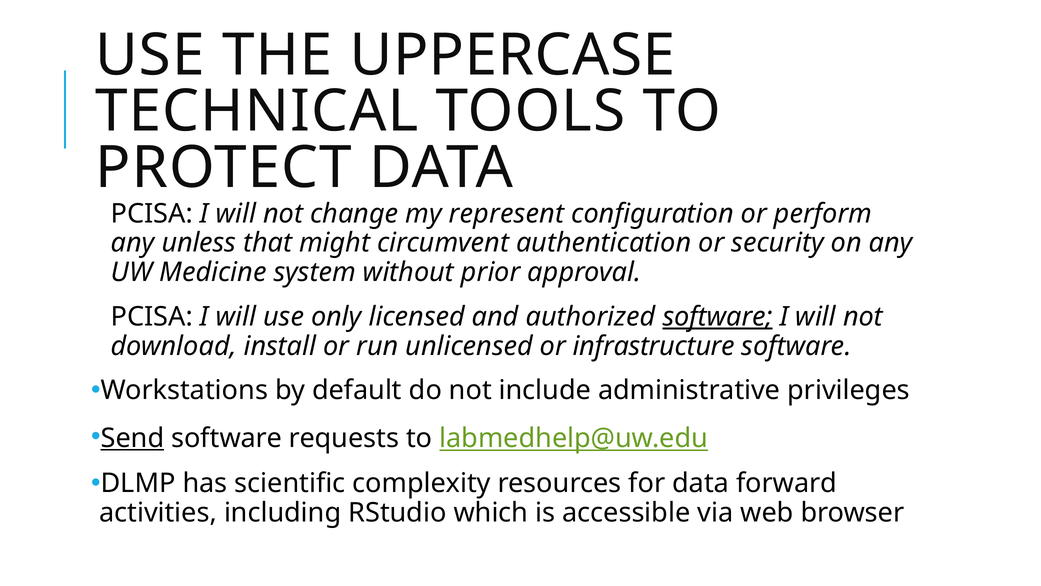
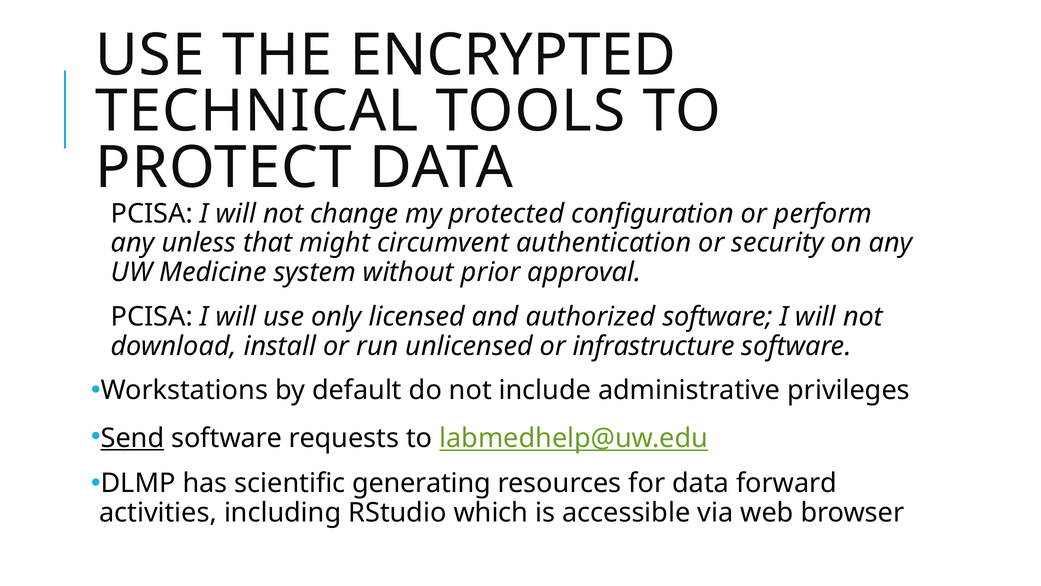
UPPERCASE: UPPERCASE -> ENCRYPTED
represent: represent -> protected
software at (718, 317) underline: present -> none
complexity: complexity -> generating
